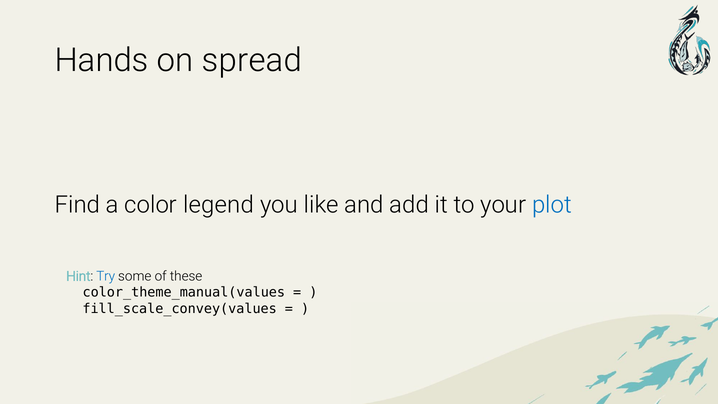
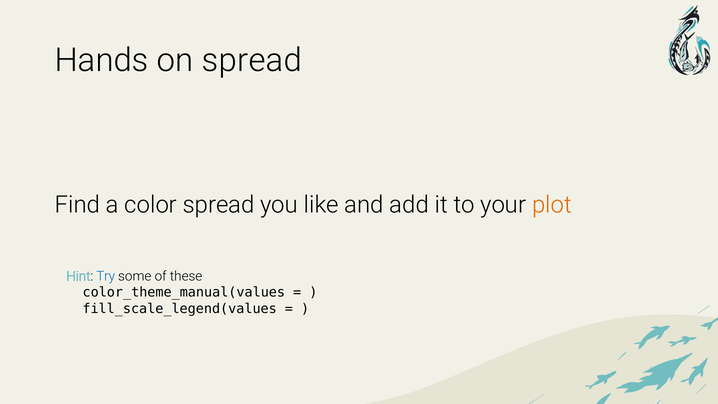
color legend: legend -> spread
plot colour: blue -> orange
fill_scale_convey(values: fill_scale_convey(values -> fill_scale_legend(values
